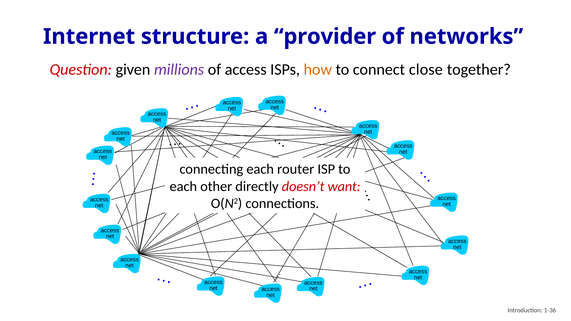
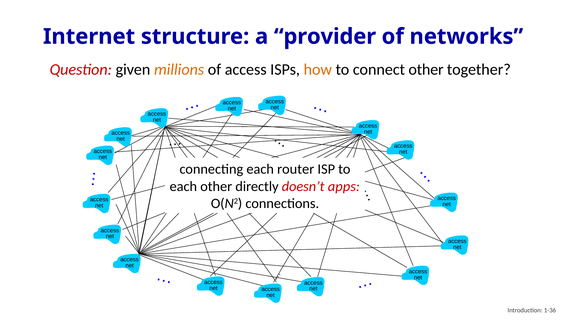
millions colour: purple -> orange
connect close: close -> other
want: want -> apps
